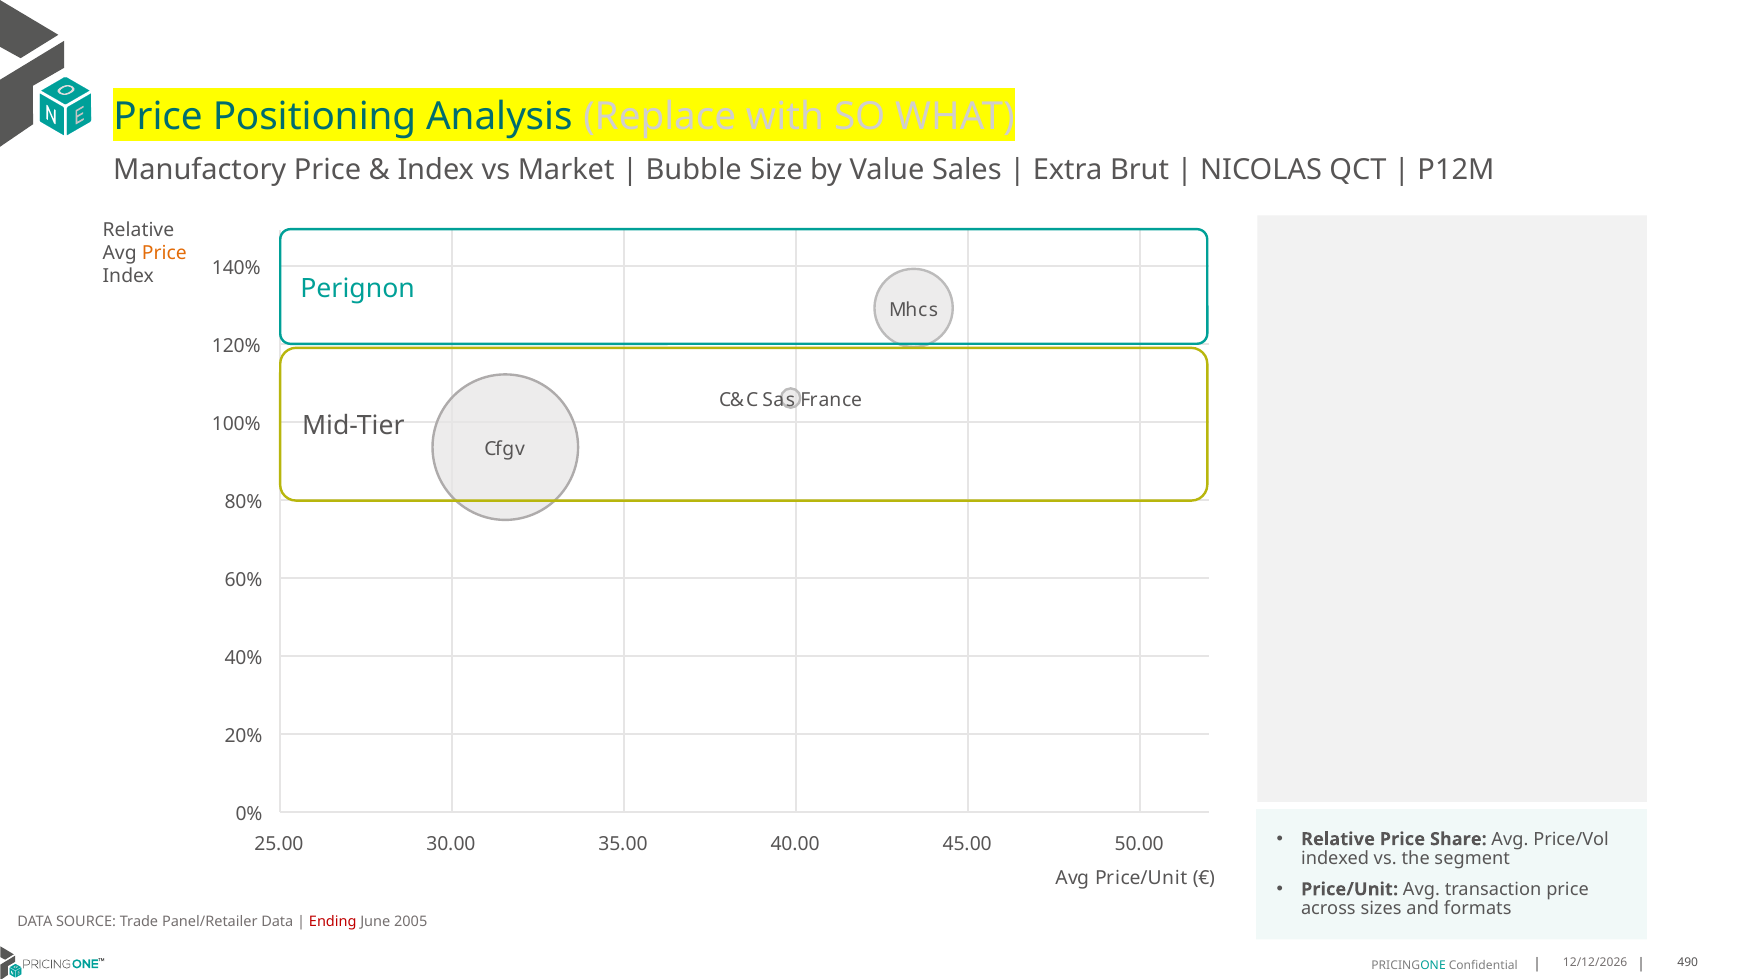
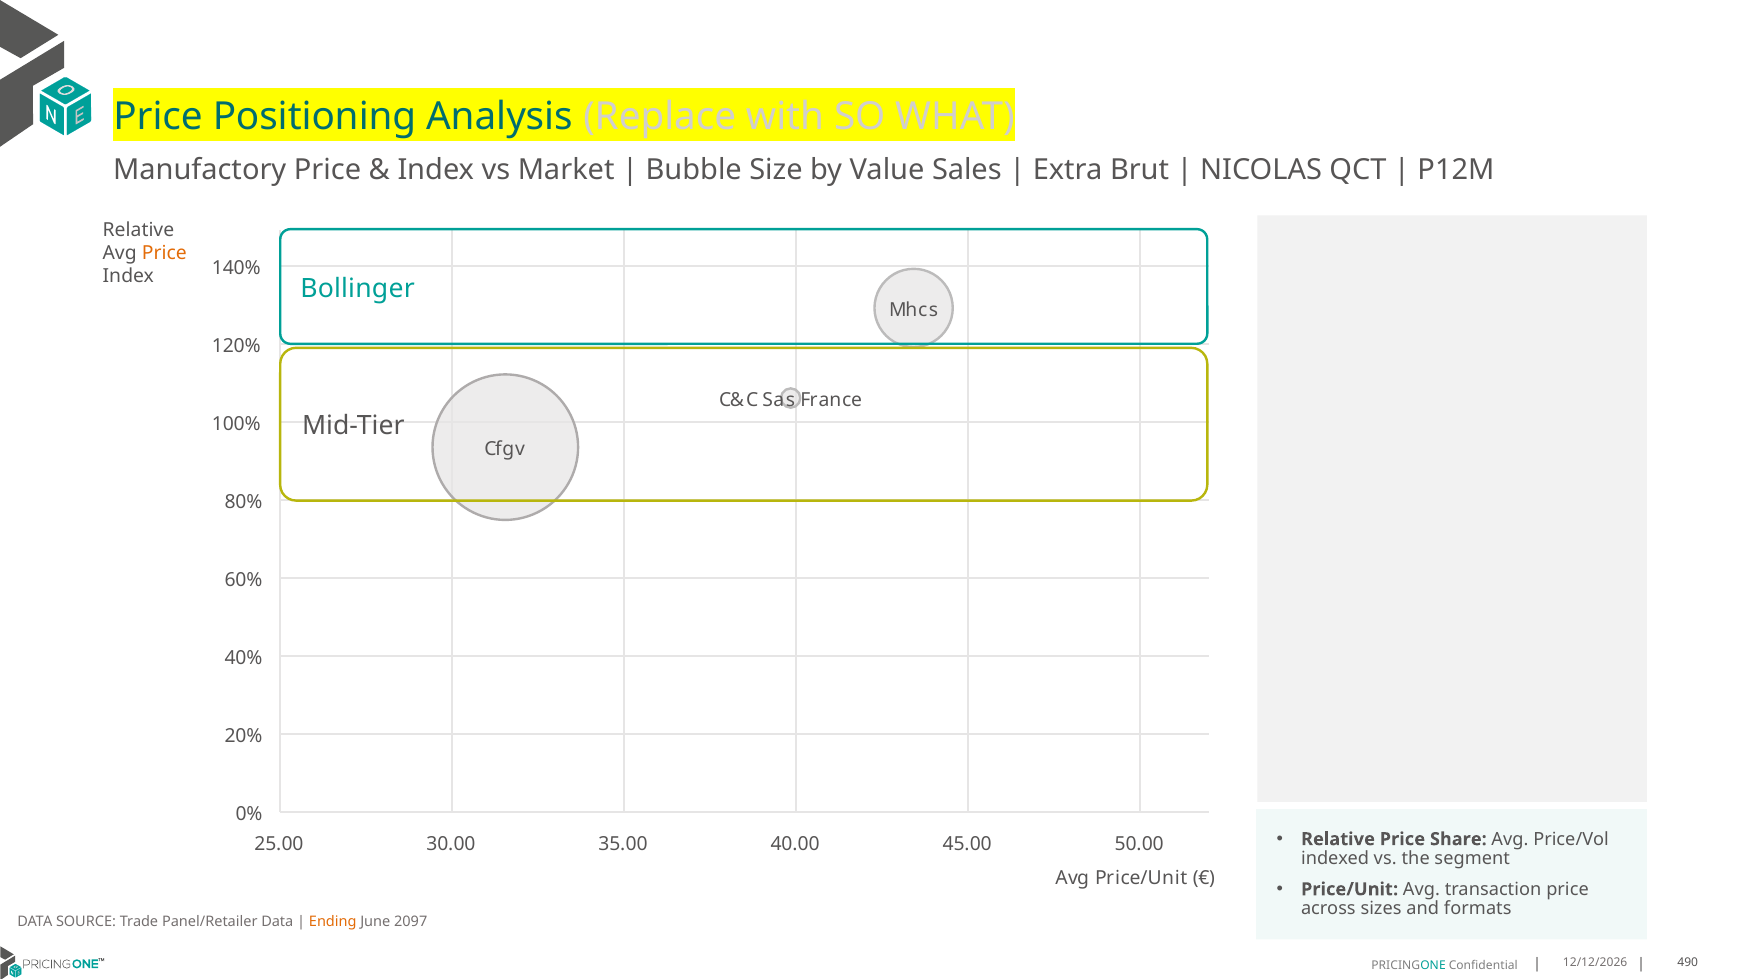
Perignon: Perignon -> Bollinger
Ending colour: red -> orange
2005: 2005 -> 2097
